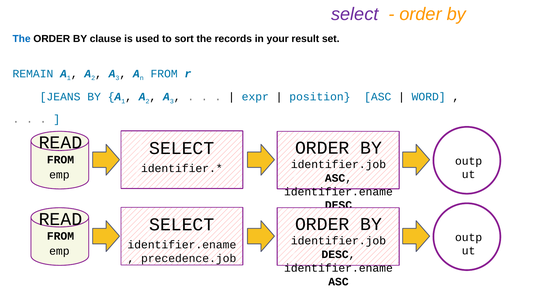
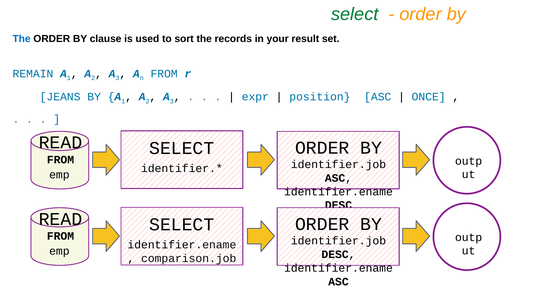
select at (355, 14) colour: purple -> green
WORD: WORD -> ONCE
precedence.job: precedence.job -> comparison.job
